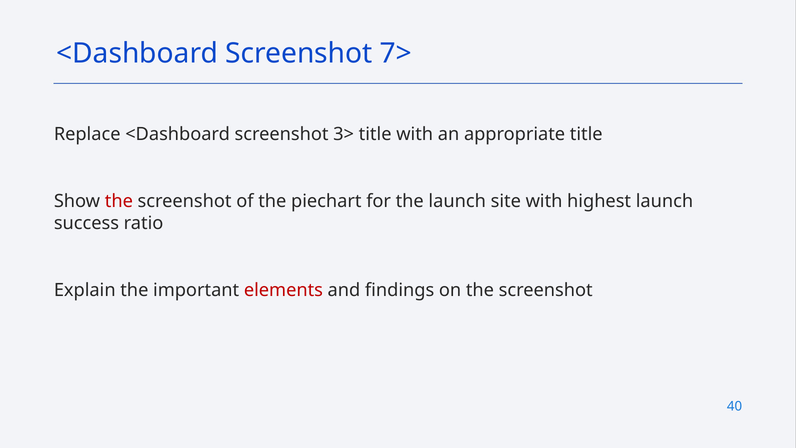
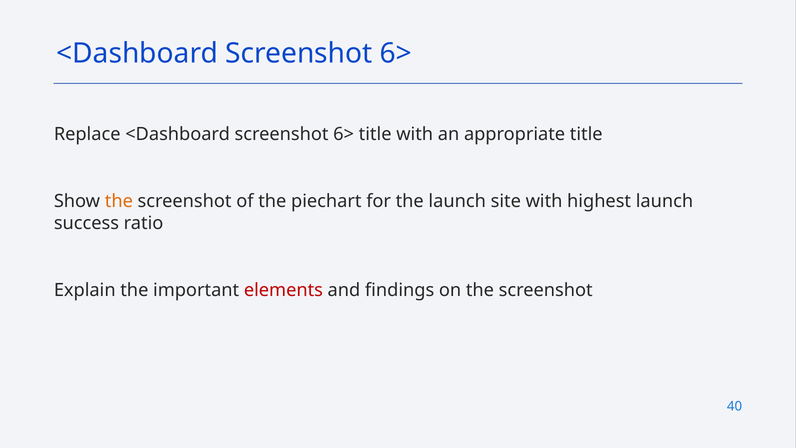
7> at (396, 53): 7> -> 6>
Replace <Dashboard screenshot 3>: 3> -> 6>
the at (119, 201) colour: red -> orange
